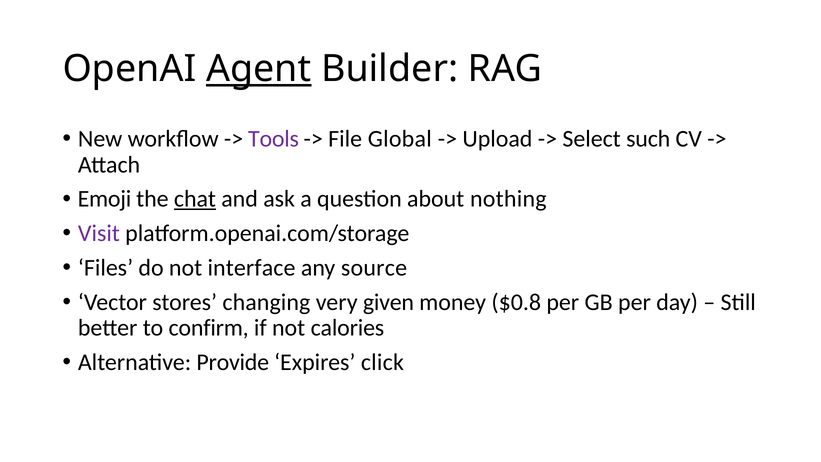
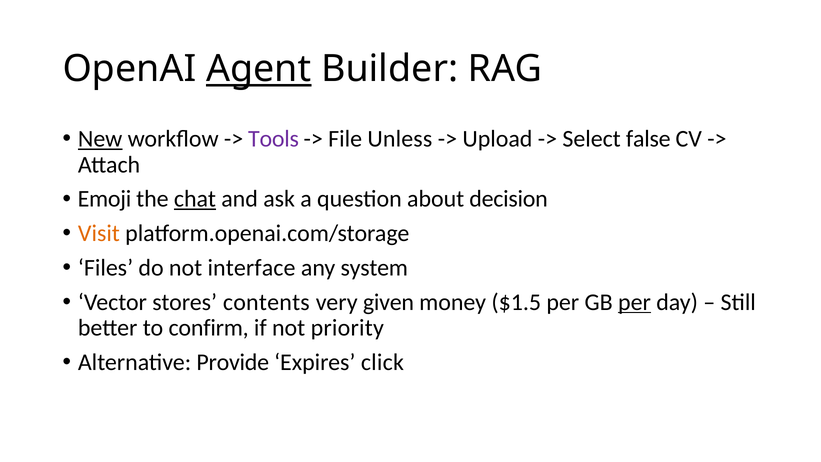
New underline: none -> present
Global: Global -> Unless
such: such -> false
nothing: nothing -> decision
Visit colour: purple -> orange
source: source -> system
changing: changing -> contents
$0.8: $0.8 -> $1.5
per at (634, 302) underline: none -> present
calories: calories -> priority
